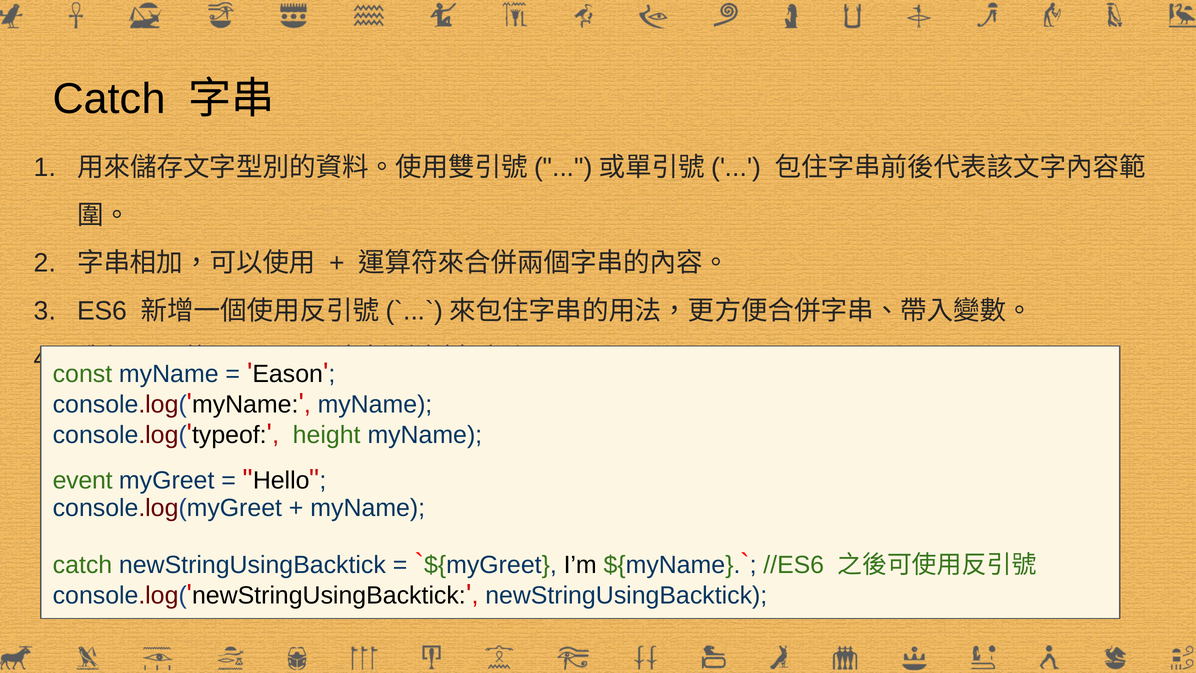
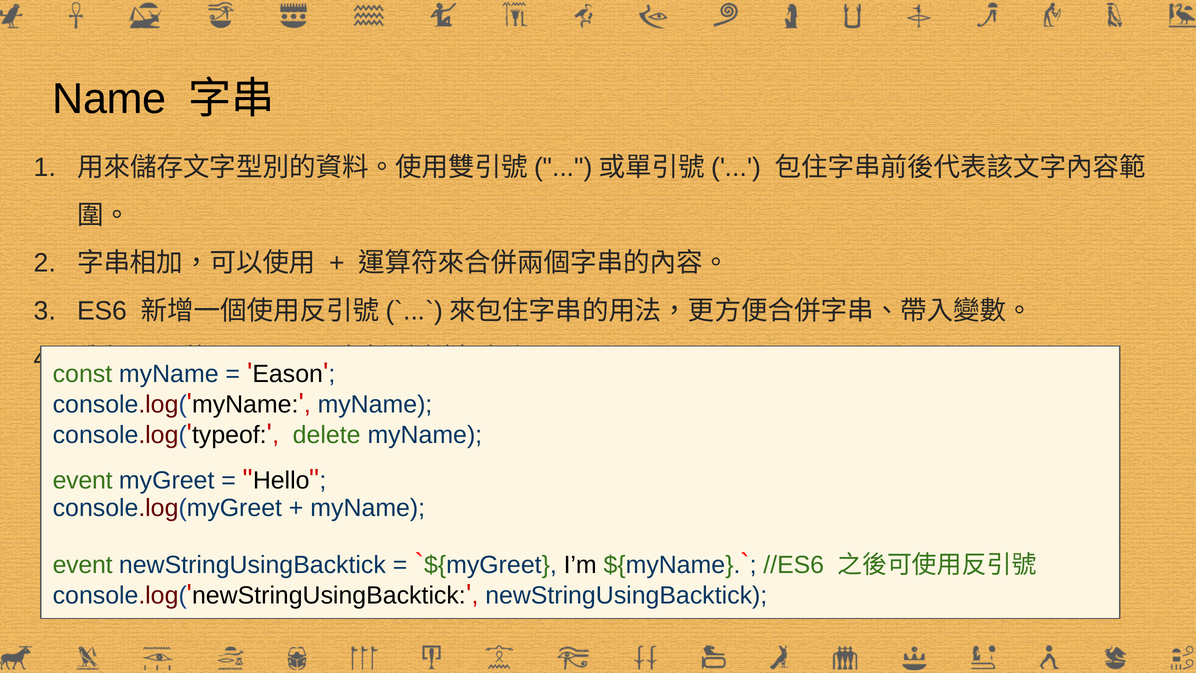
Catch at (109, 99): Catch -> Name
height: height -> delete
catch at (82, 565): catch -> event
